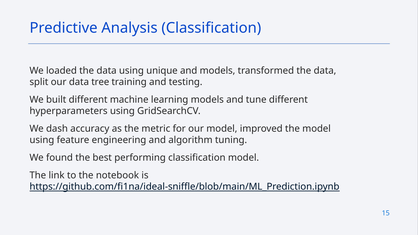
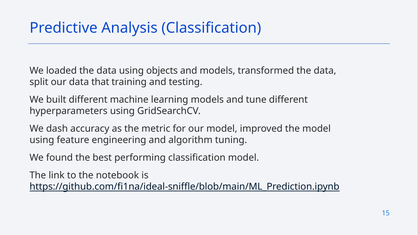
unique: unique -> objects
tree: tree -> that
